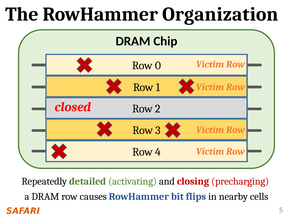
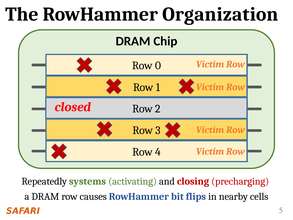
detailed: detailed -> systems
